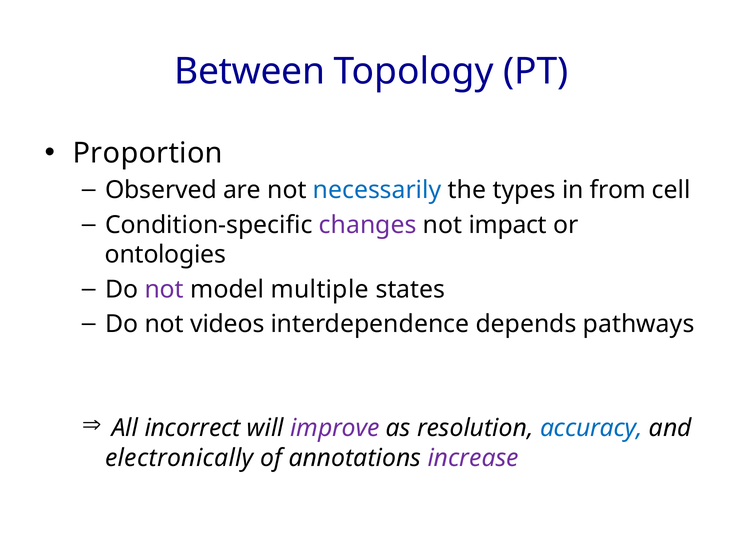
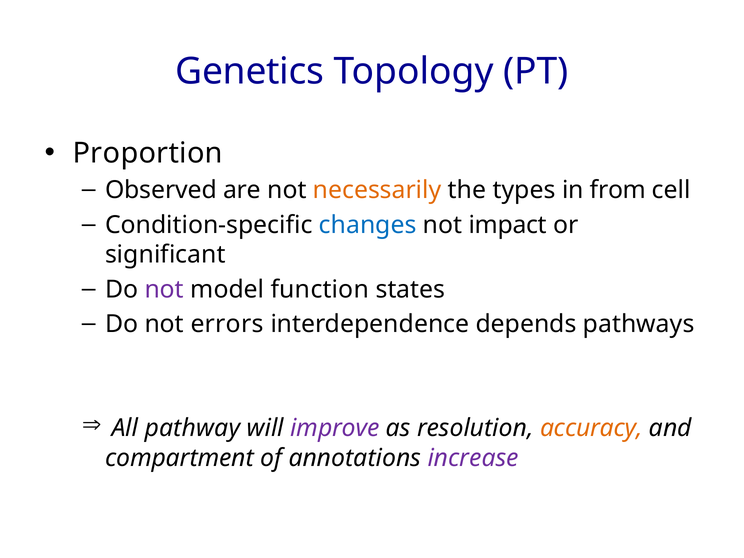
Between: Between -> Genetics
necessarily colour: blue -> orange
changes colour: purple -> blue
ontologies: ontologies -> significant
multiple: multiple -> function
videos: videos -> errors
incorrect: incorrect -> pathway
accuracy colour: blue -> orange
electronically: electronically -> compartment
